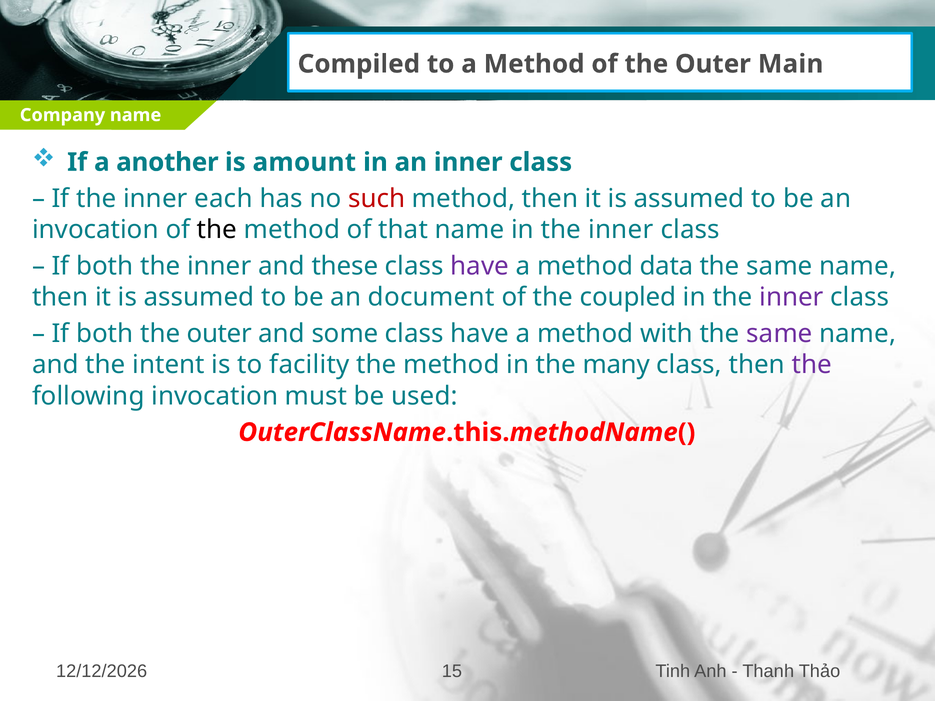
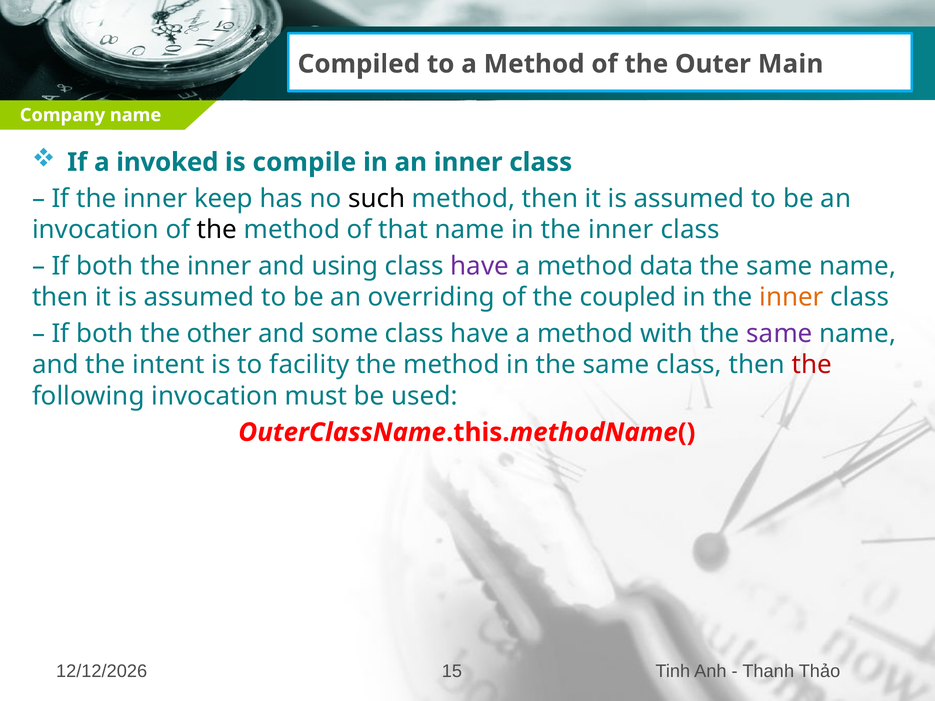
another: another -> invoked
amount: amount -> compile
each: each -> keep
such colour: red -> black
these: these -> using
document: document -> overriding
inner at (792, 297) colour: purple -> orange
both the outer: outer -> other
in the many: many -> same
the at (812, 365) colour: purple -> red
